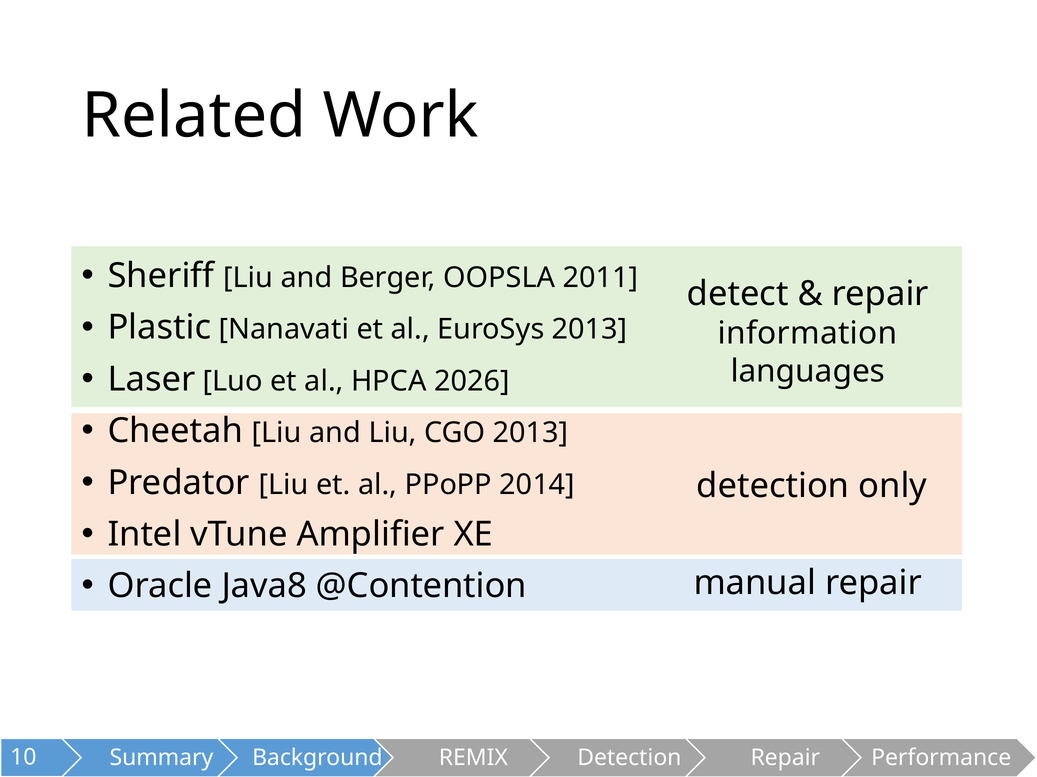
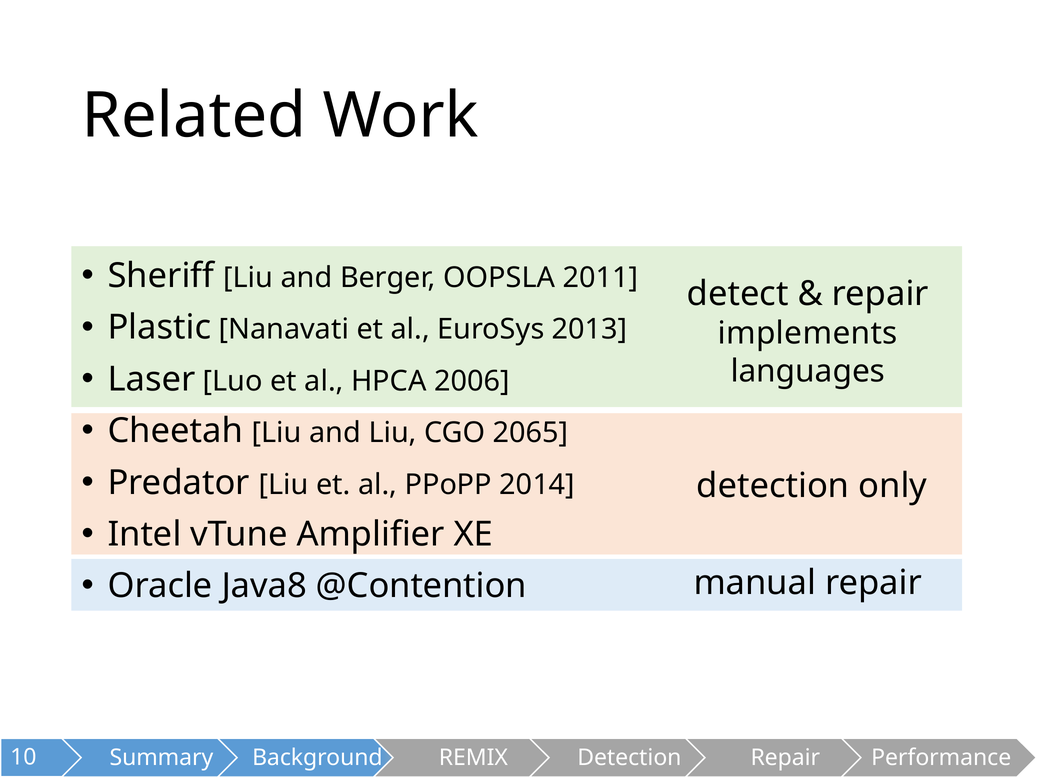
information: information -> implements
2026: 2026 -> 2006
CGO 2013: 2013 -> 2065
